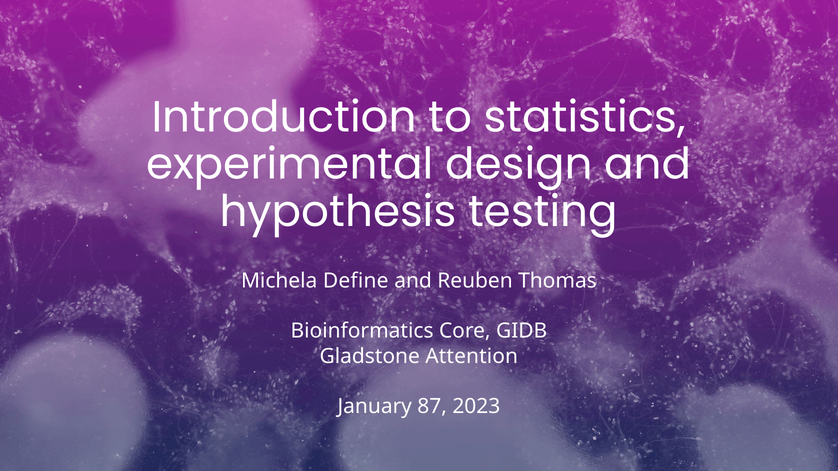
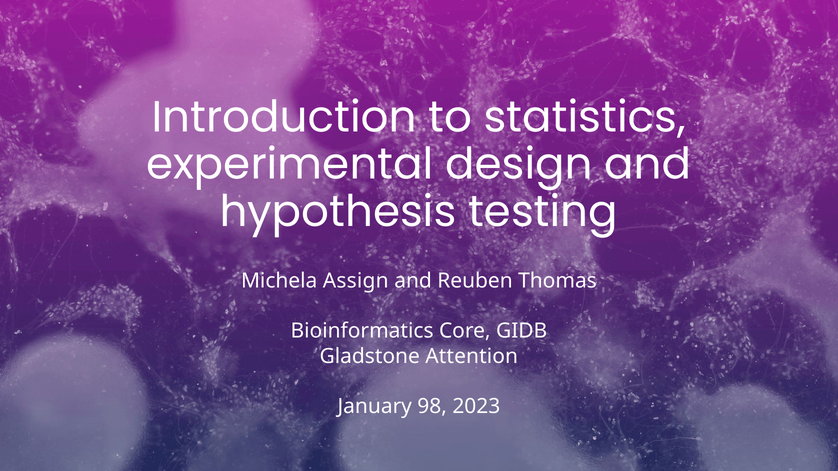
Define: Define -> Assign
87: 87 -> 98
